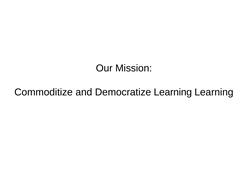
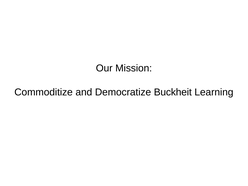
Democratize Learning: Learning -> Buckheit
